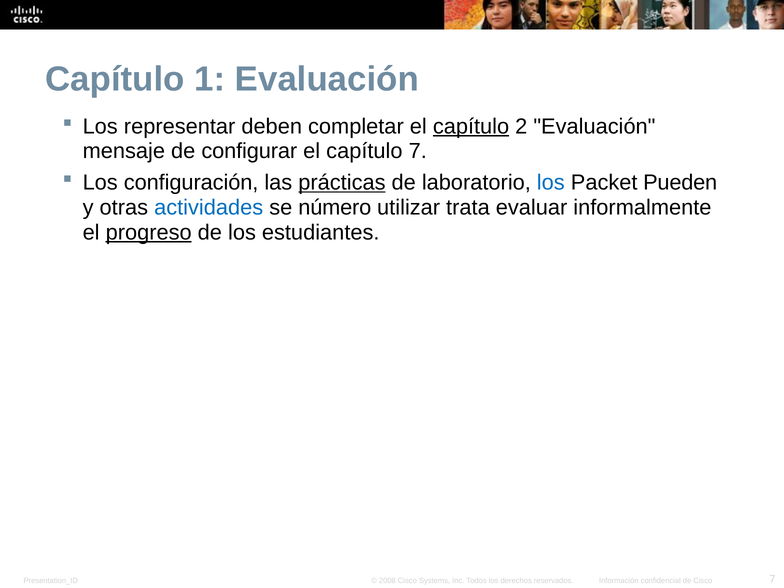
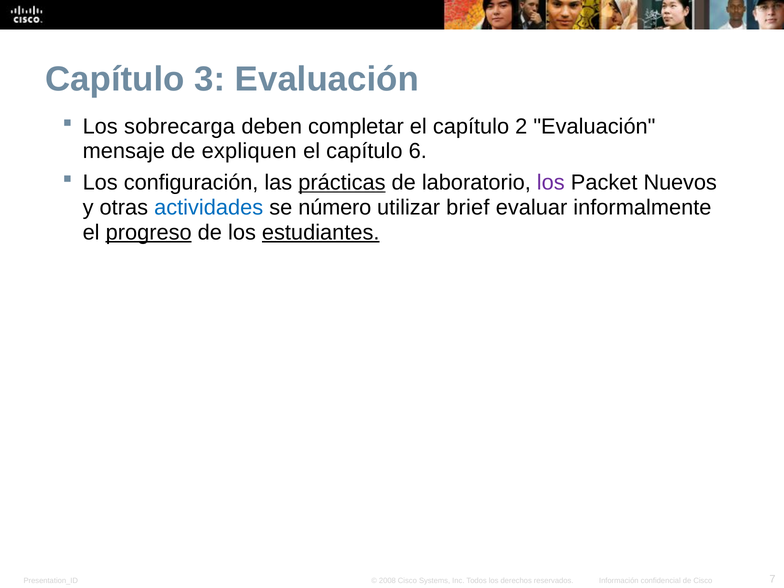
1: 1 -> 3
representar: representar -> sobrecarga
capítulo at (471, 126) underline: present -> none
configurar: configurar -> expliquen
capítulo 7: 7 -> 6
los at (551, 183) colour: blue -> purple
Pueden: Pueden -> Nuevos
trata: trata -> brief
estudiantes underline: none -> present
